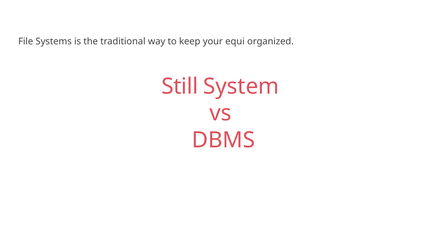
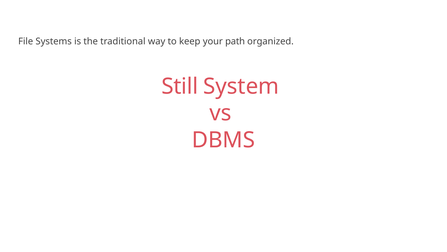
equi: equi -> path
